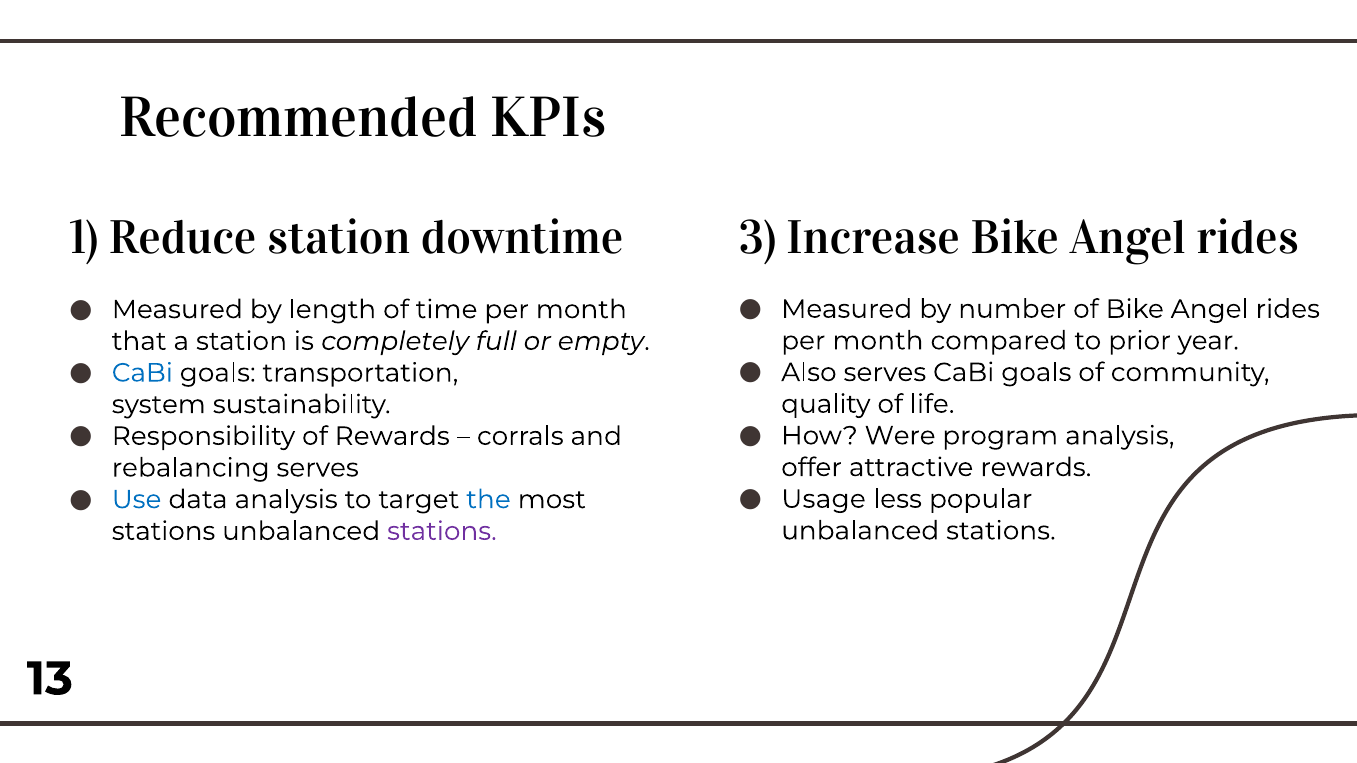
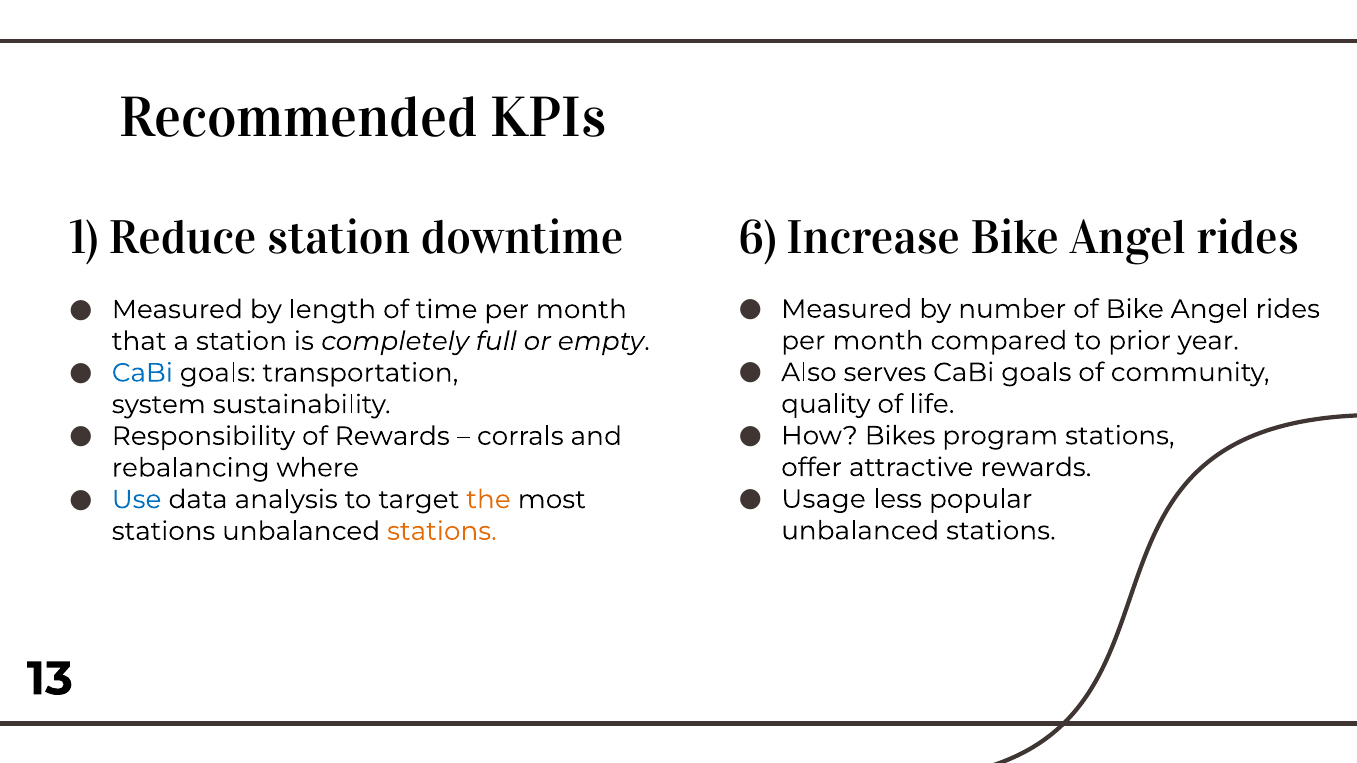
3: 3 -> 6
Were: Were -> Bikes
program analysis: analysis -> stations
rebalancing serves: serves -> where
the colour: blue -> orange
stations at (442, 531) colour: purple -> orange
